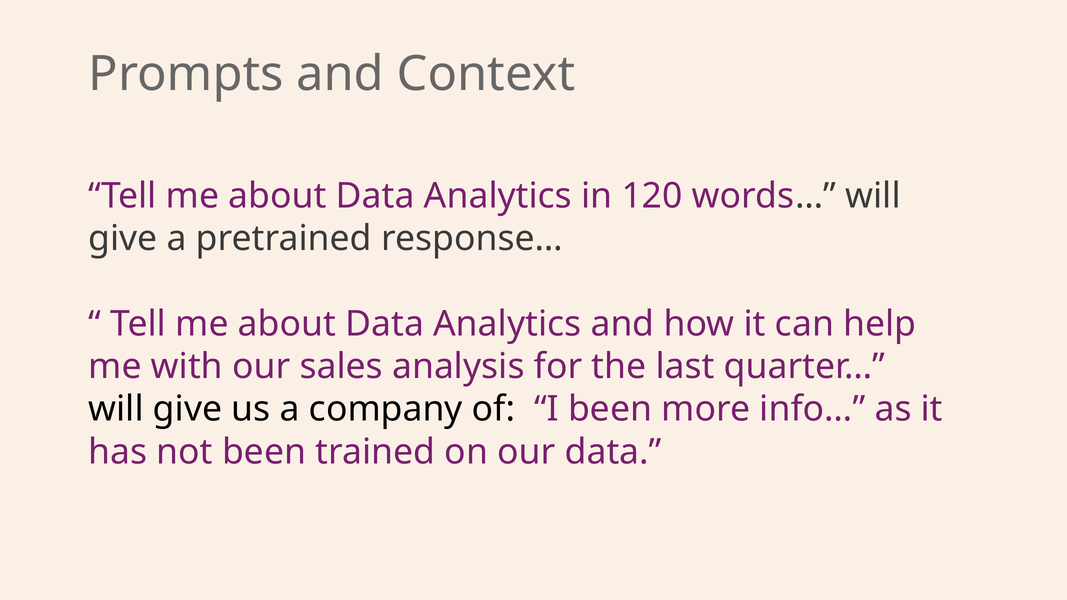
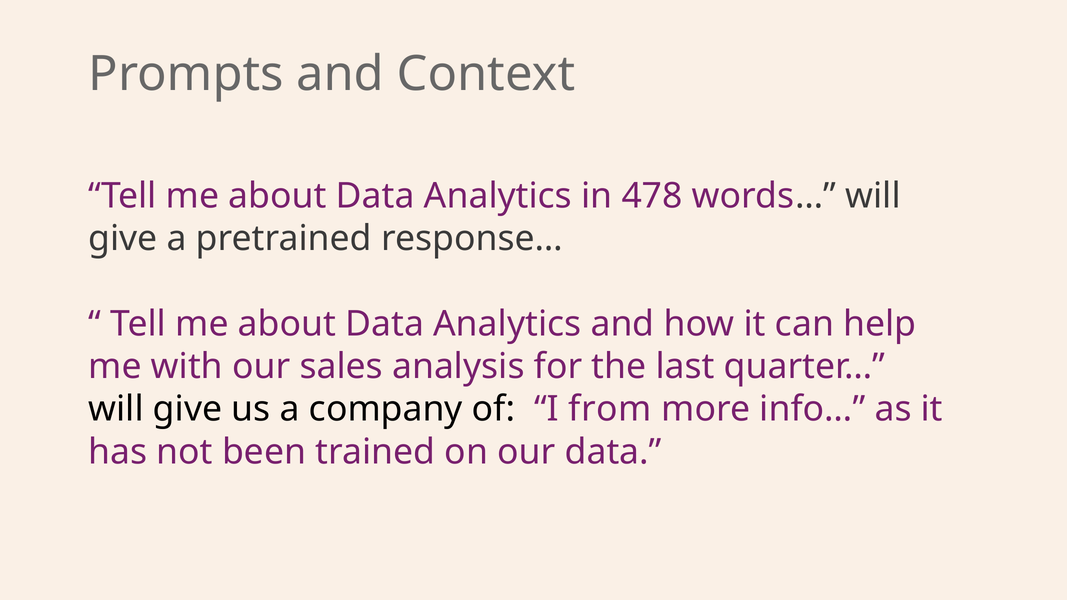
120: 120 -> 478
I been: been -> from
